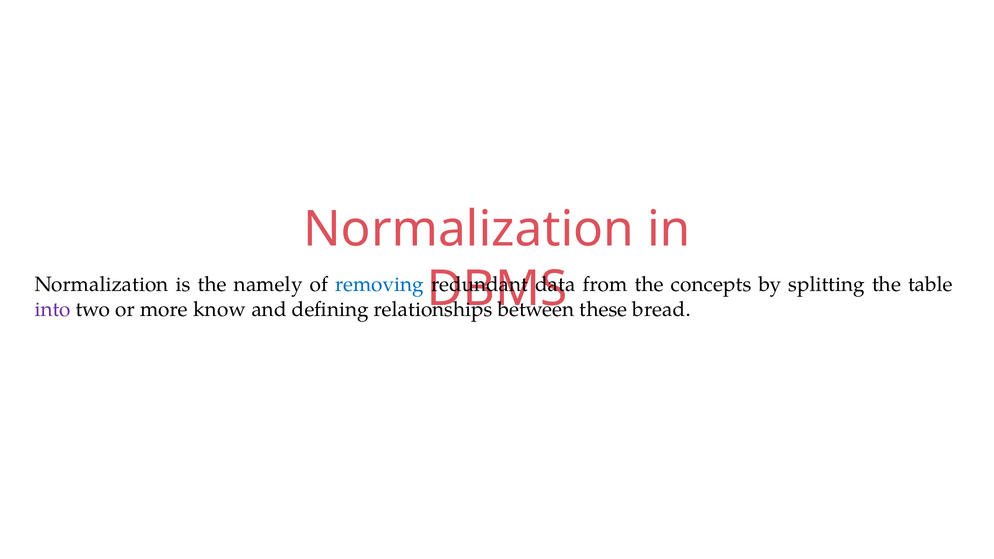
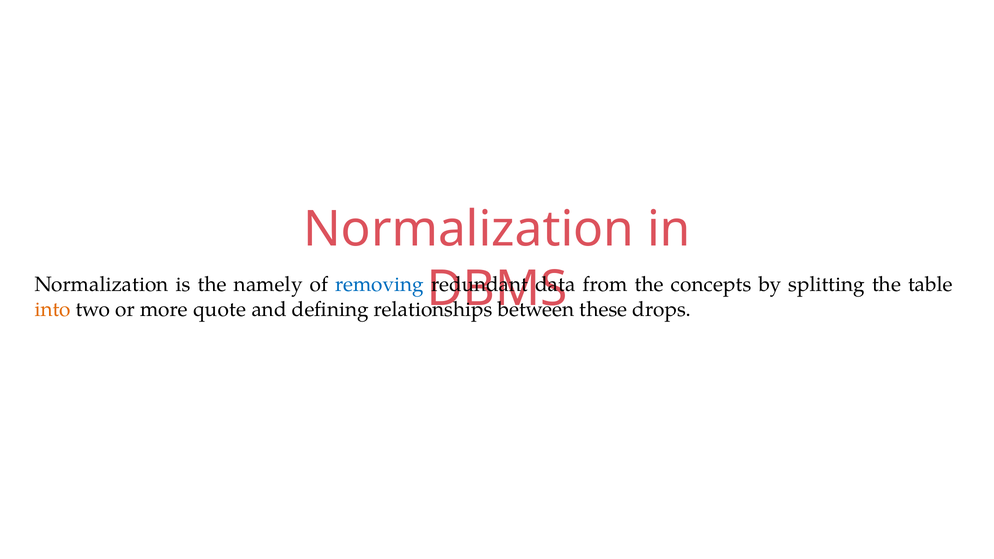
into colour: purple -> orange
know: know -> quote
bread: bread -> drops
